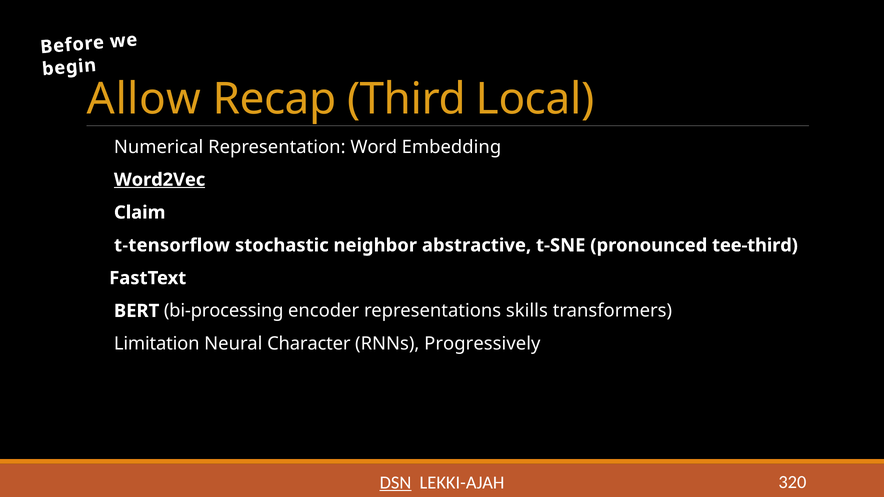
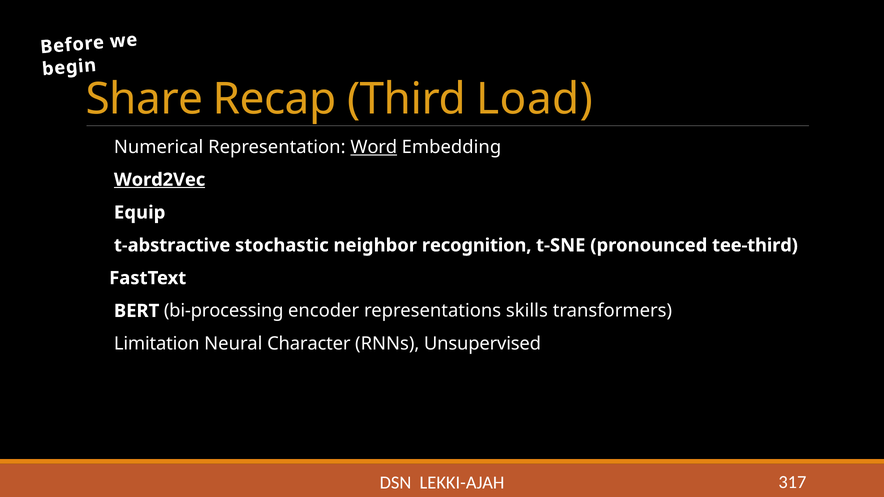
Allow: Allow -> Share
Local: Local -> Load
Word underline: none -> present
Claim: Claim -> Equip
t-tensorflow: t-tensorflow -> t-abstractive
abstractive: abstractive -> recognition
Progressively: Progressively -> Unsupervised
DSN underline: present -> none
320: 320 -> 317
